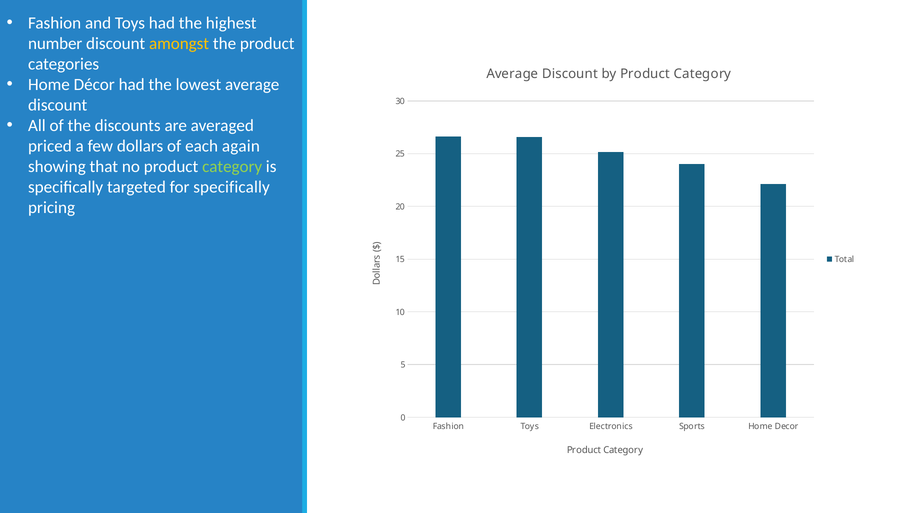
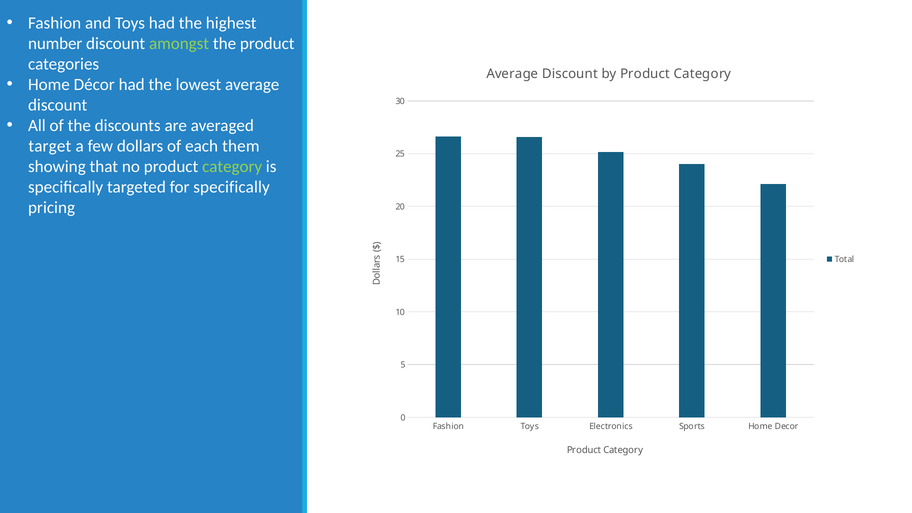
amongst colour: yellow -> light green
priced: priced -> target
again: again -> them
